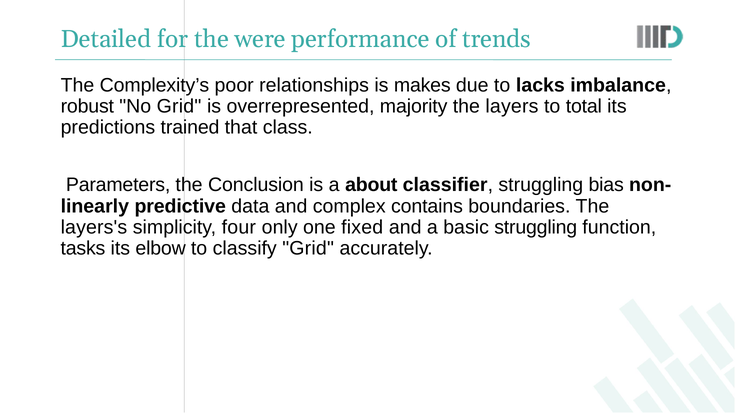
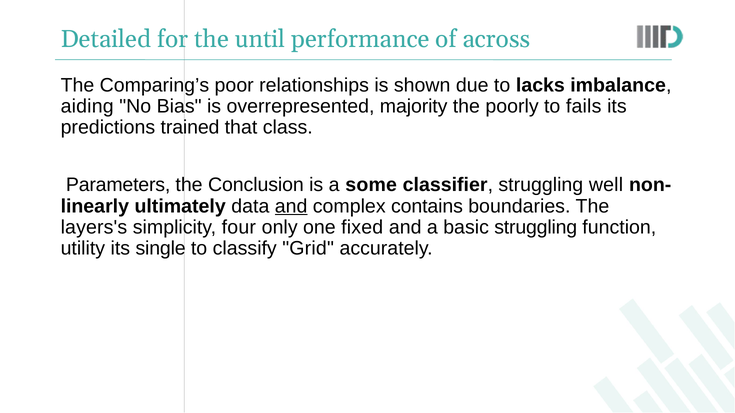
were: were -> until
trends: trends -> across
Complexity’s: Complexity’s -> Comparing’s
makes: makes -> shown
robust: robust -> aiding
No Grid: Grid -> Bias
layers: layers -> poorly
total: total -> fails
about: about -> some
bias: bias -> well
predictive: predictive -> ultimately
and at (291, 206) underline: none -> present
tasks: tasks -> utility
elbow: elbow -> single
